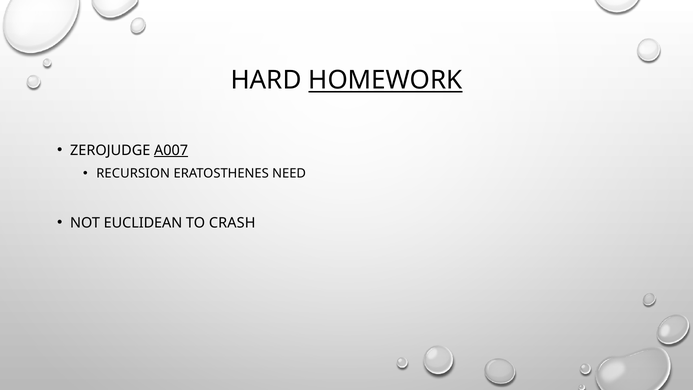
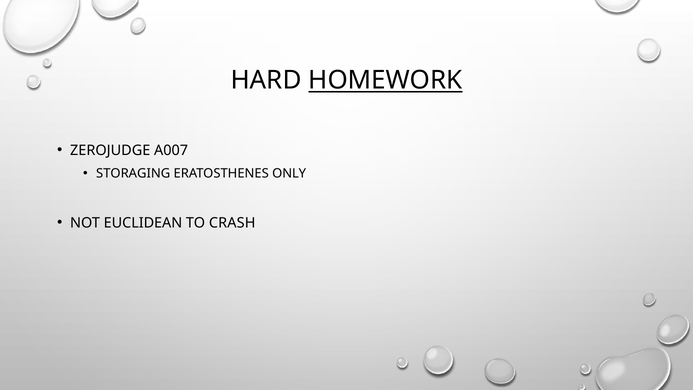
A007 underline: present -> none
RECURSION: RECURSION -> STORAGING
NEED: NEED -> ONLY
